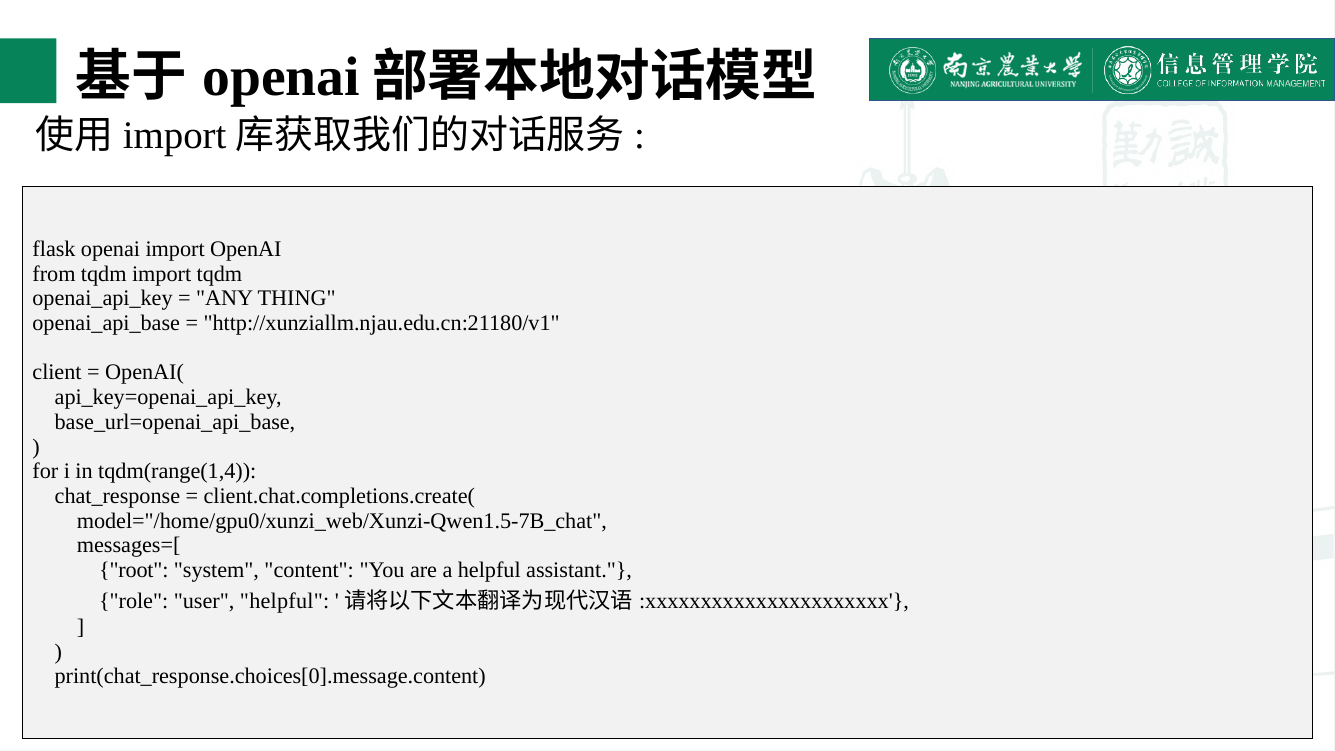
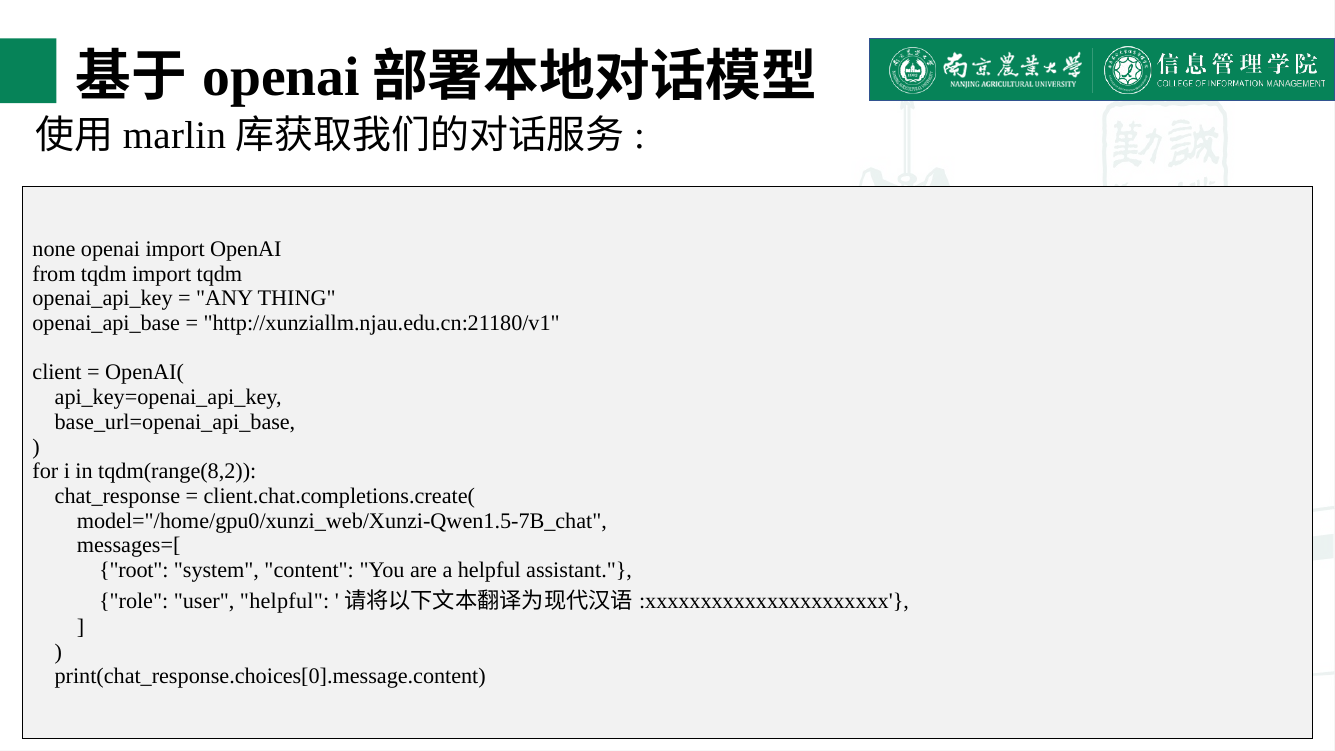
import at (175, 135): import -> marlin
flask: flask -> none
tqdm(range(1,4: tqdm(range(1,4 -> tqdm(range(8,2
